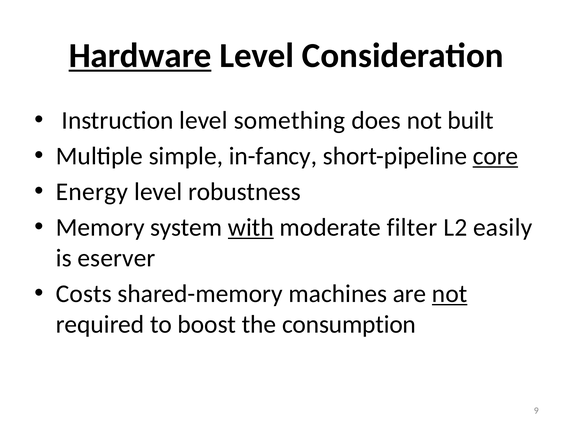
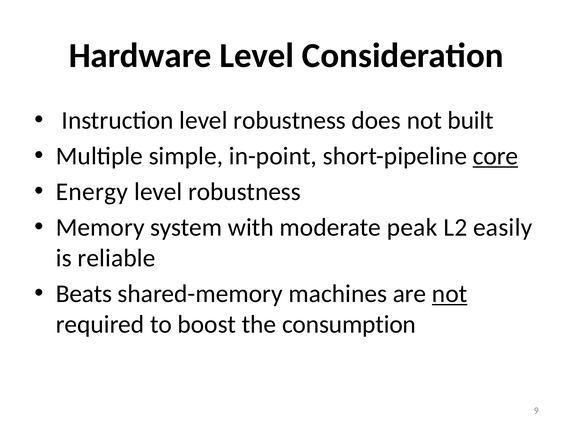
Hardware underline: present -> none
Instruction level something: something -> robustness
in-fancy: in-fancy -> in-point
with underline: present -> none
filter: filter -> peak
eserver: eserver -> reliable
Costs: Costs -> Beats
